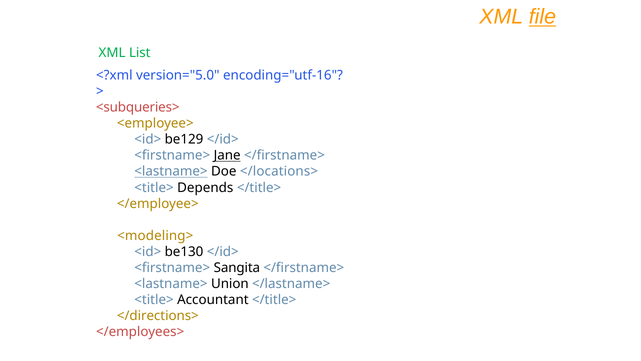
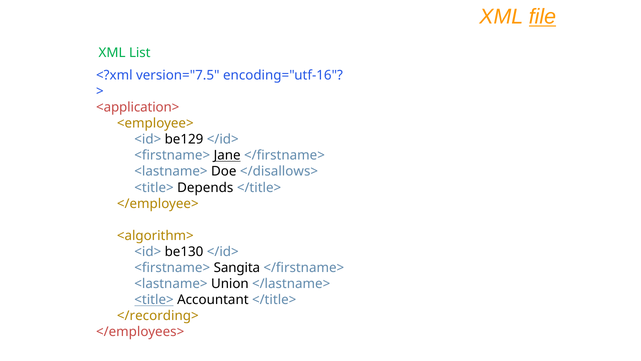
version="5.0: version="5.0 -> version="7.5
<subqueries>: <subqueries> -> <application>
<lastname> at (171, 171) underline: present -> none
</locations>: </locations> -> </disallows>
<modeling>: <modeling> -> <algorithm>
<title> at (154, 300) underline: none -> present
</directions>: </directions> -> </recording>
